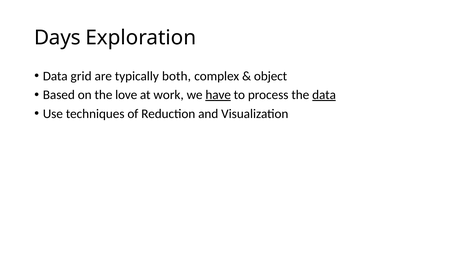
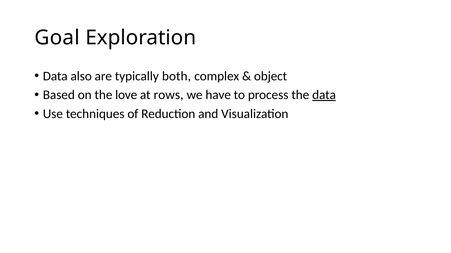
Days: Days -> Goal
grid: grid -> also
work: work -> rows
have underline: present -> none
